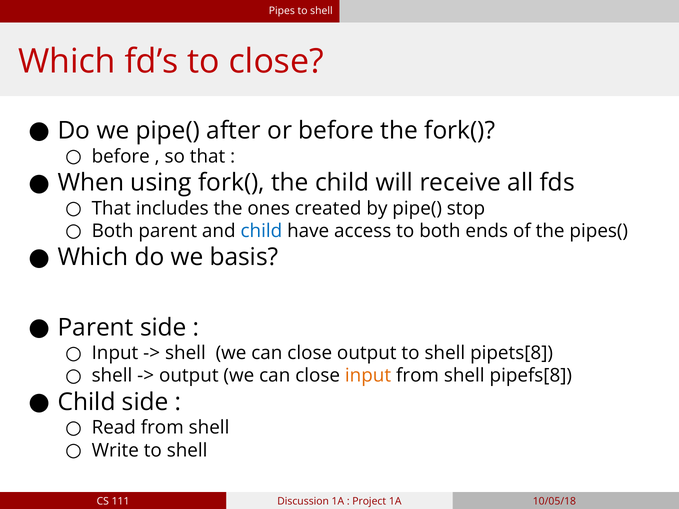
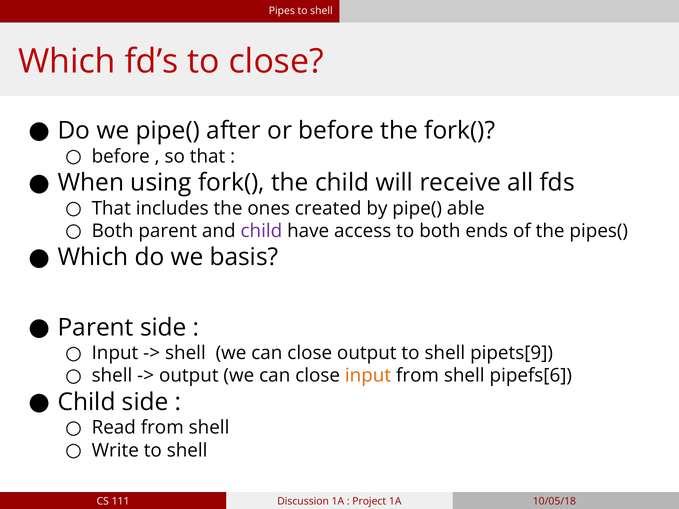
stop: stop -> able
child at (261, 231) colour: blue -> purple
pipets[8: pipets[8 -> pipets[9
pipefs[8: pipefs[8 -> pipefs[6
